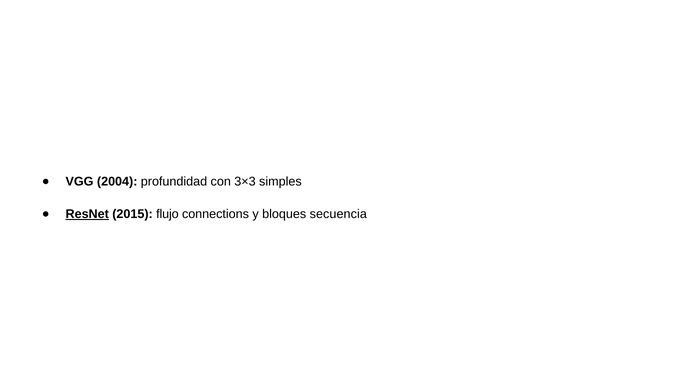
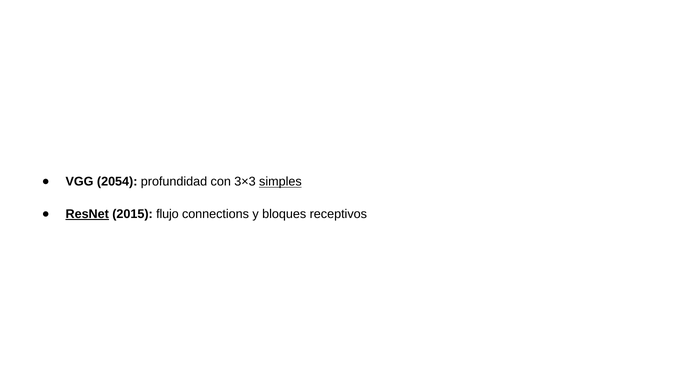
2004: 2004 -> 2054
simples underline: none -> present
secuencia: secuencia -> receptivos
